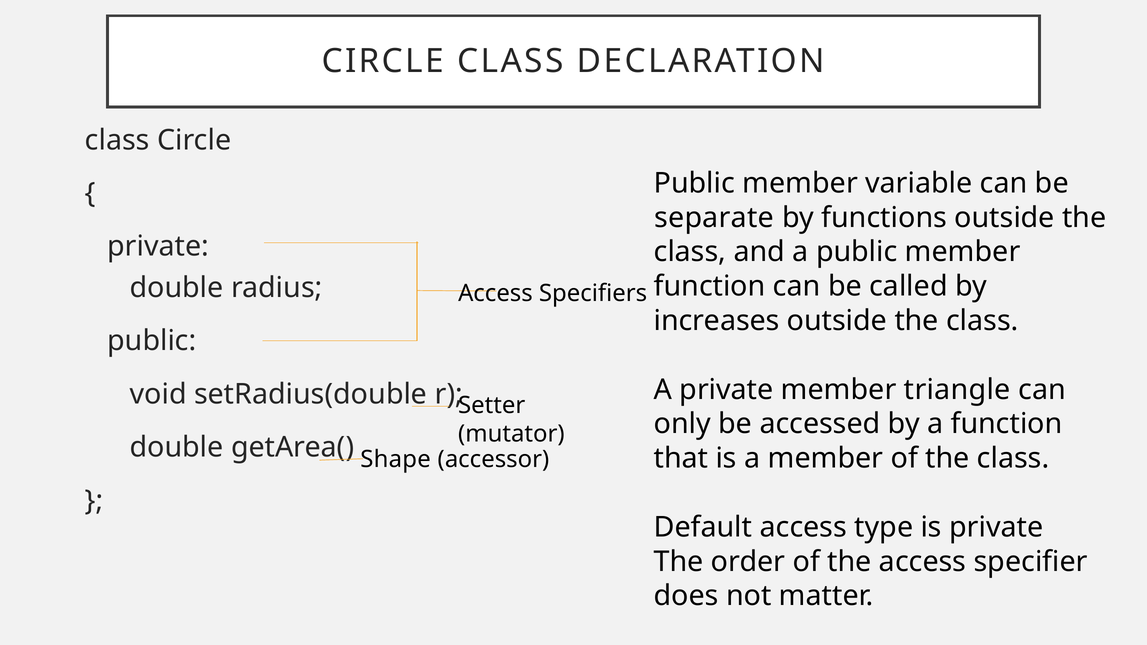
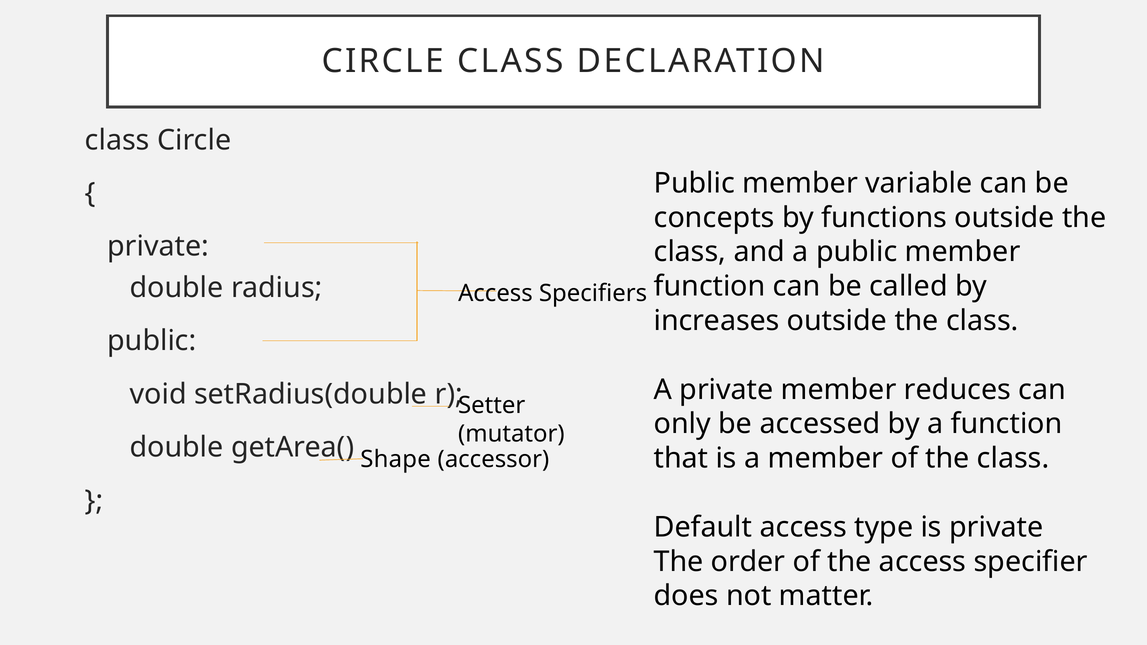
separate: separate -> concepts
triangle: triangle -> reduces
